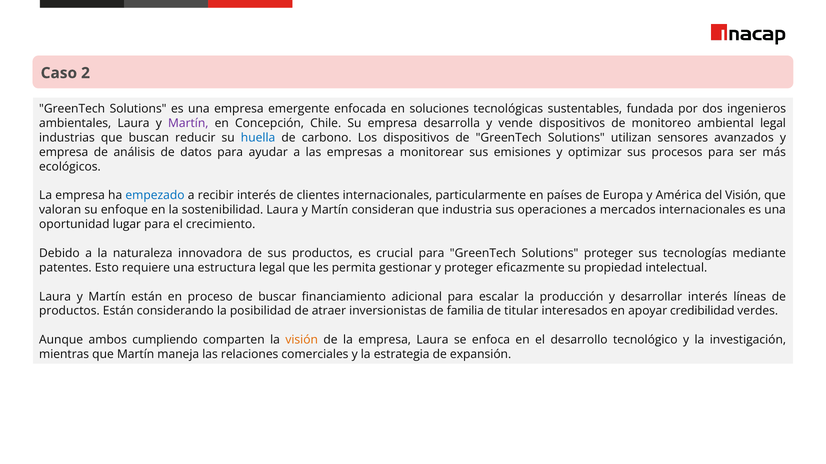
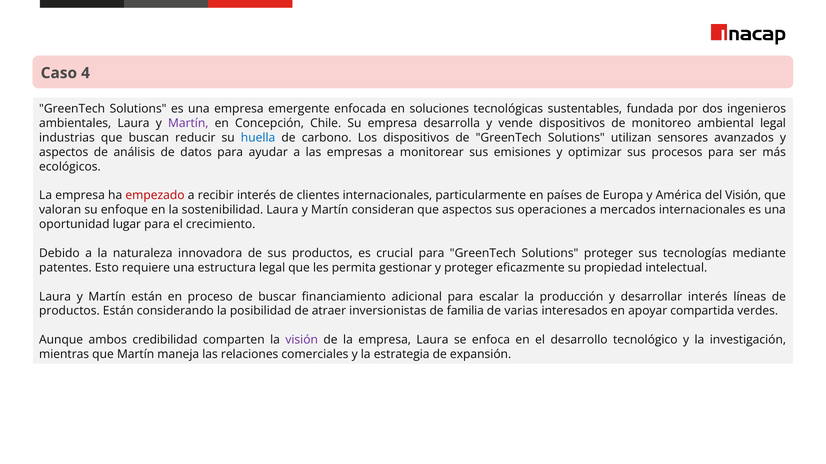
2: 2 -> 4
empresa at (64, 152): empresa -> aspectos
empezado colour: blue -> red
que industria: industria -> aspectos
titular: titular -> varias
credibilidad: credibilidad -> compartida
cumpliendo: cumpliendo -> credibilidad
visión at (302, 340) colour: orange -> purple
